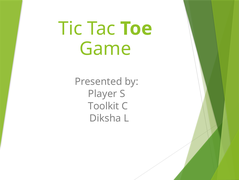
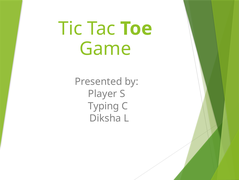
Toolkit: Toolkit -> Typing
